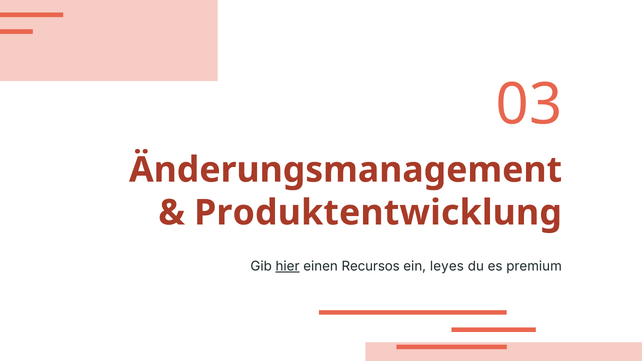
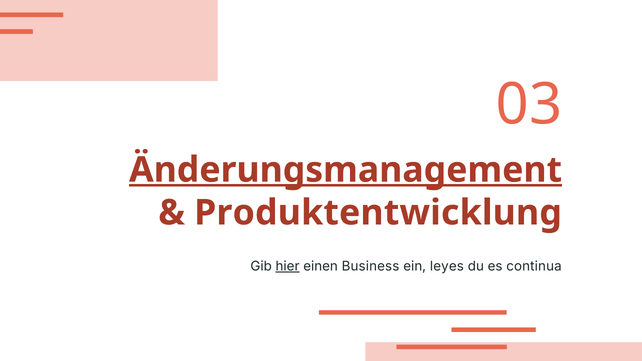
Änderungsmanagement underline: none -> present
Recursos: Recursos -> Business
premium: premium -> continua
